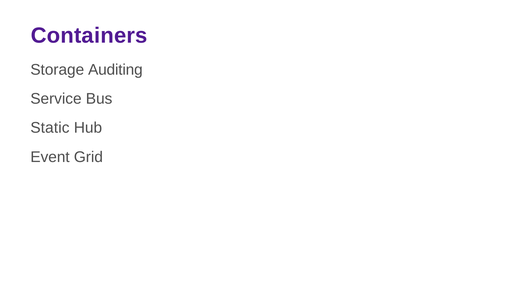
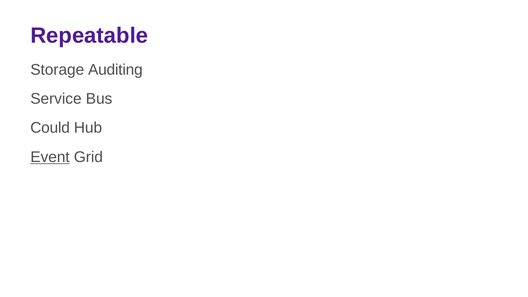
Containers: Containers -> Repeatable
Static: Static -> Could
Event underline: none -> present
